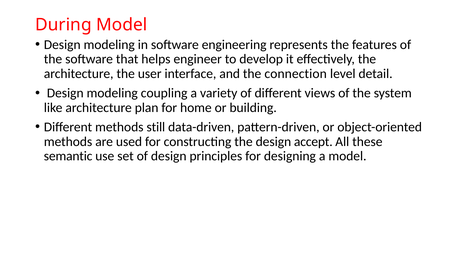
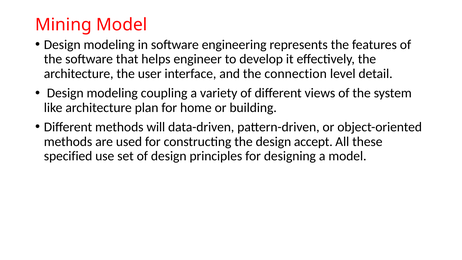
During: During -> Mining
still: still -> will
semantic: semantic -> specified
